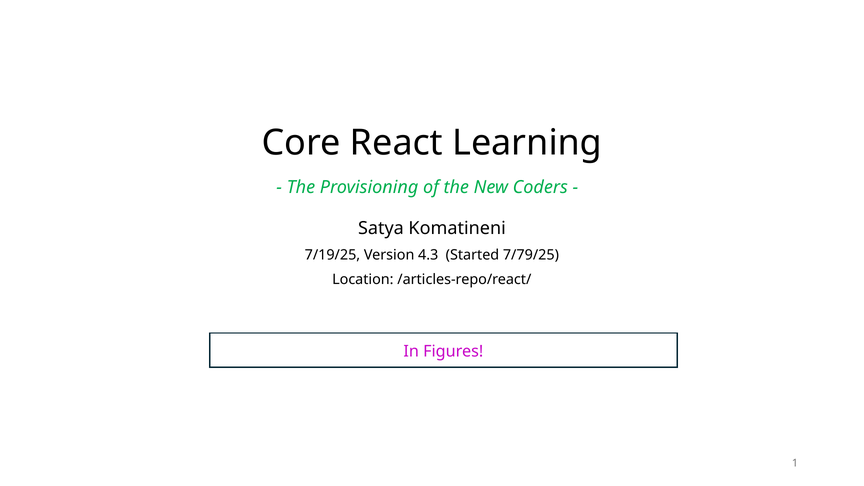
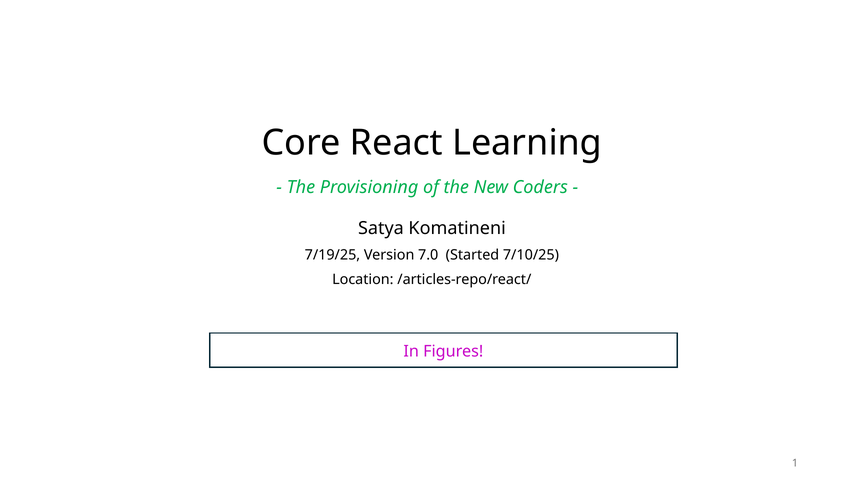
4.3: 4.3 -> 7.0
7/79/25: 7/79/25 -> 7/10/25
